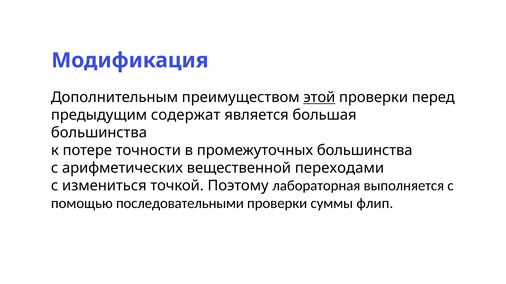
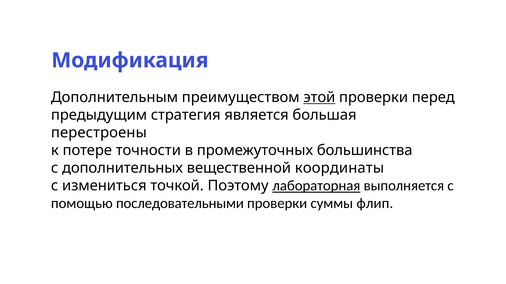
содержат: содержат -> стратегия
большинства at (99, 133): большинства -> перестроены
арифметических: арифметических -> дополнительных
переходами: переходами -> координаты
лабораторная underline: none -> present
